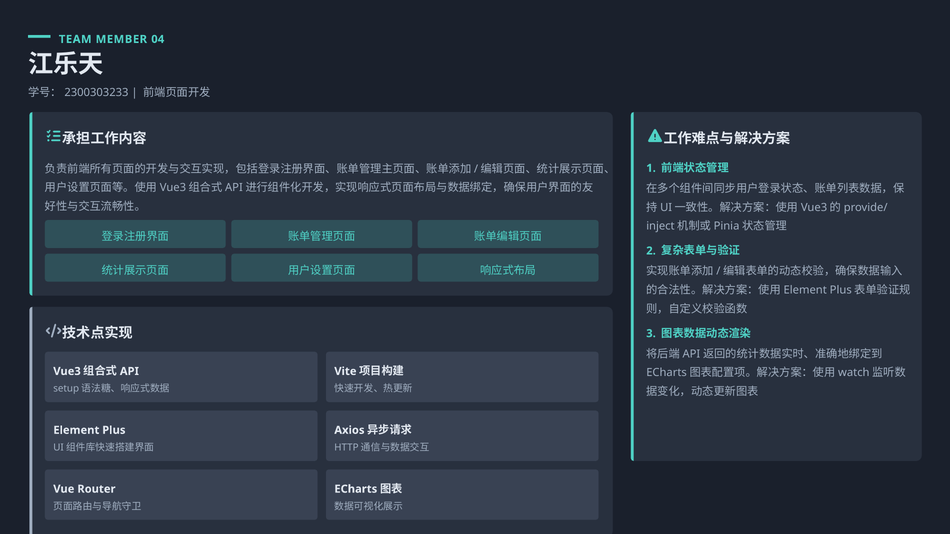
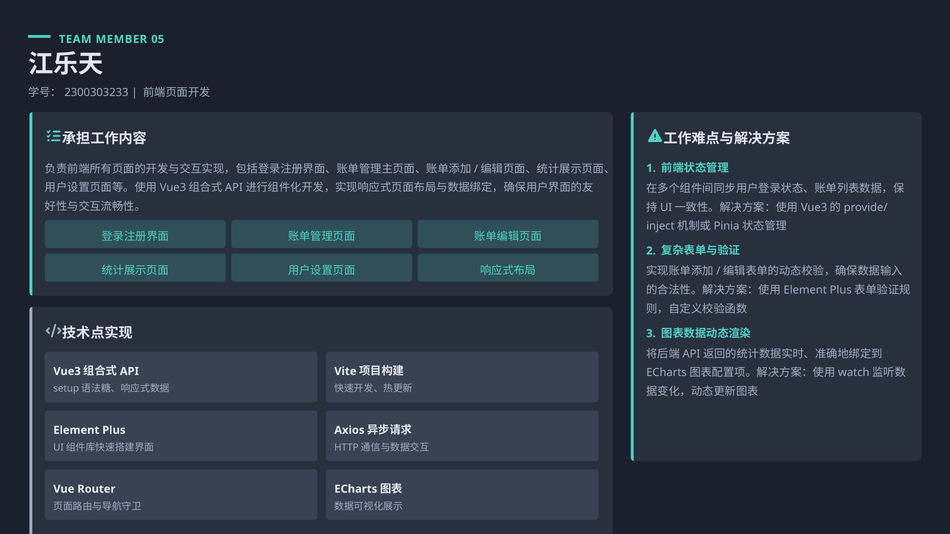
04: 04 -> 05
